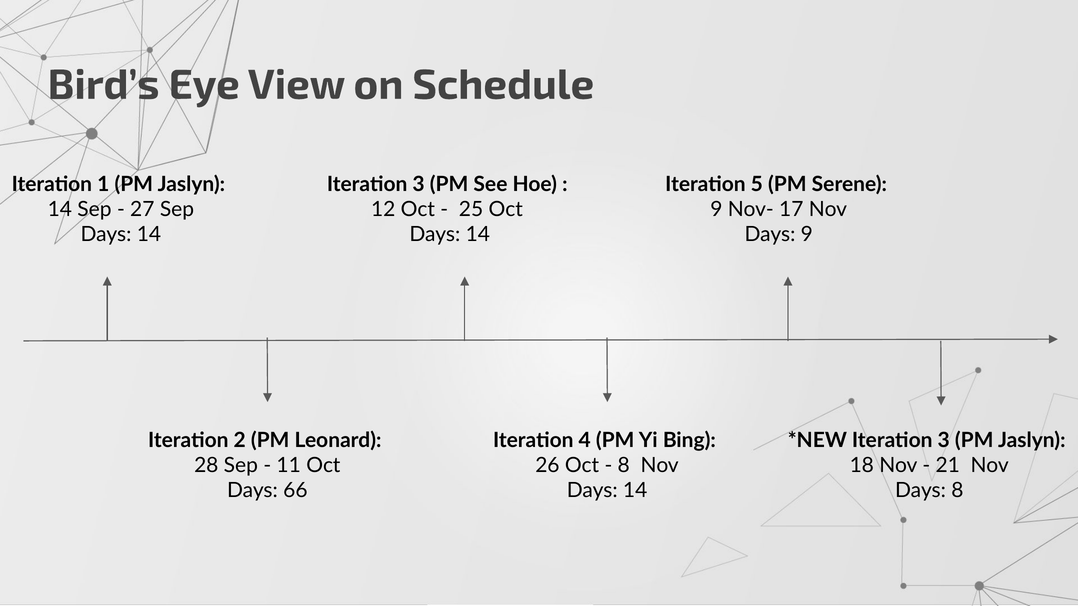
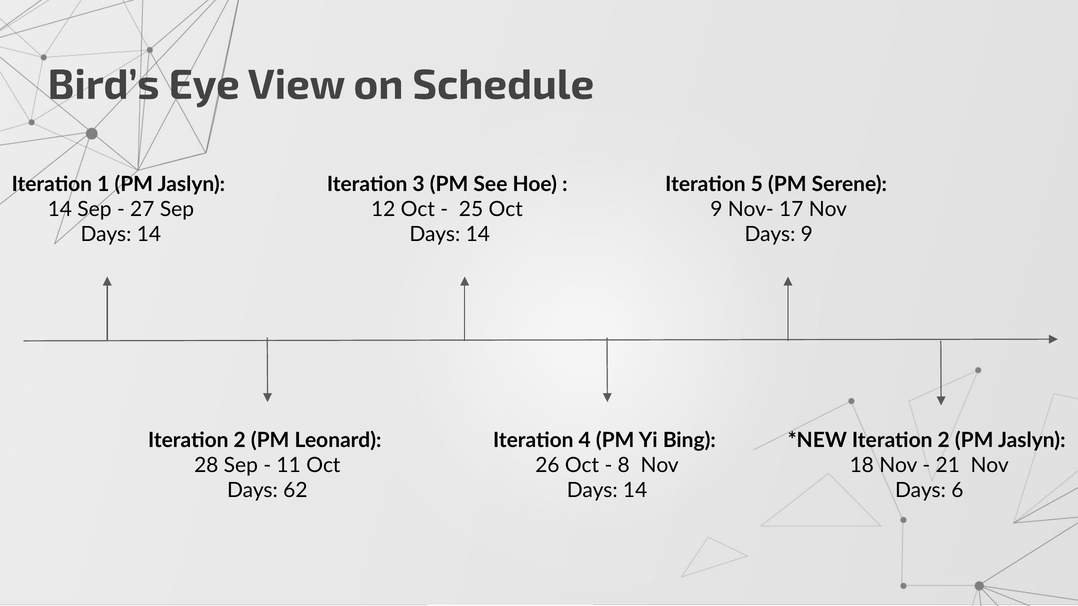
3 at (944, 441): 3 -> 2
66: 66 -> 62
Days 8: 8 -> 6
